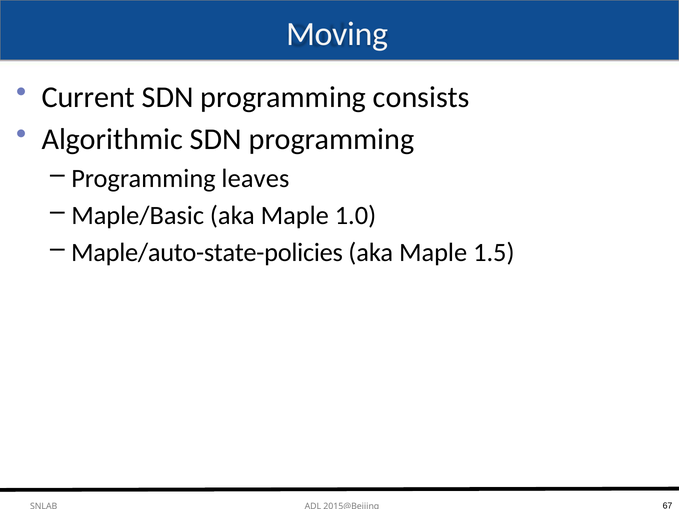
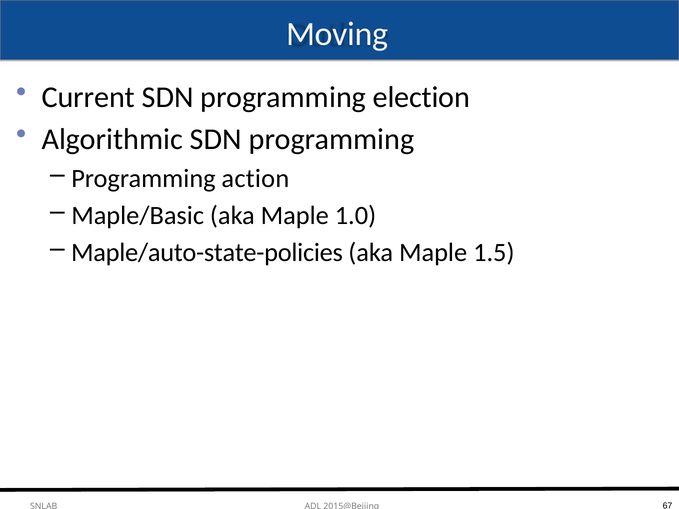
consists: consists -> election
leaves: leaves -> action
